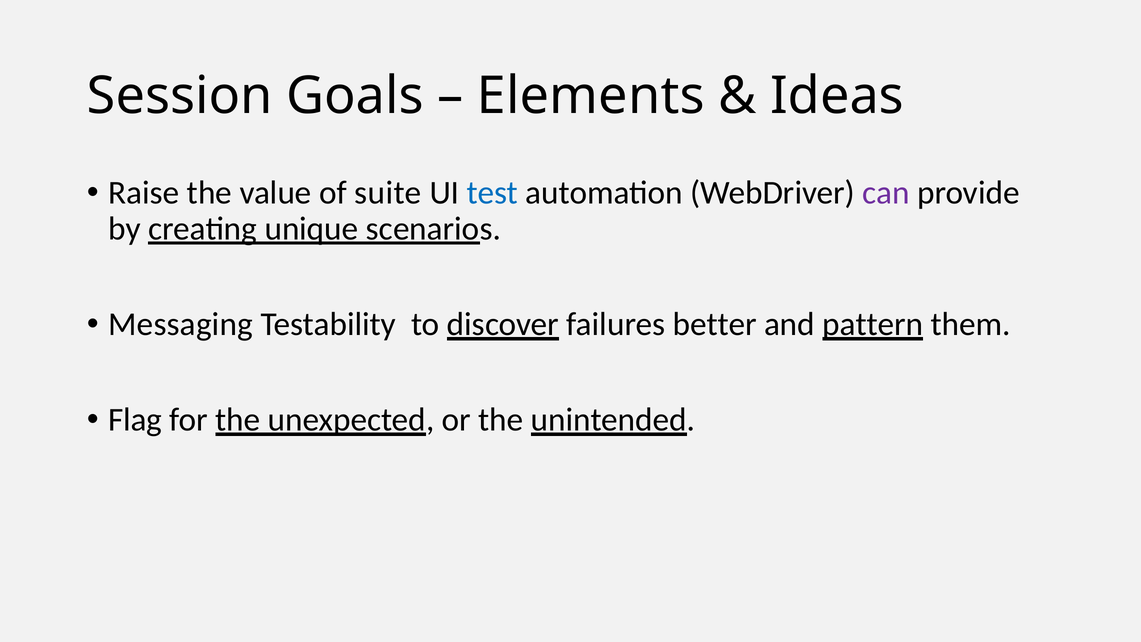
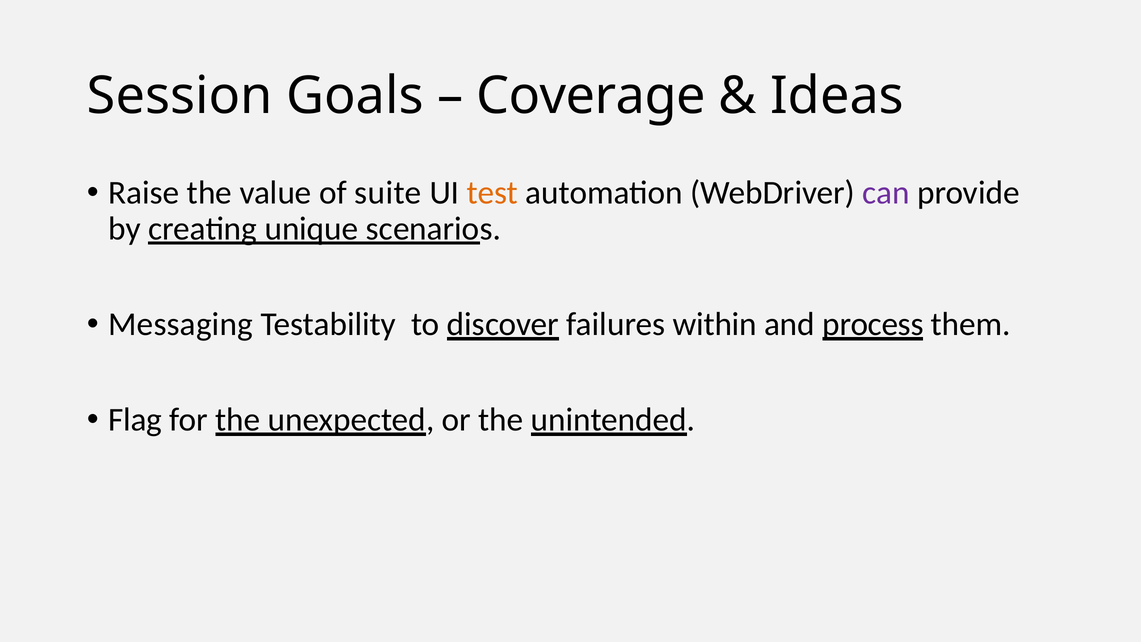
Elements: Elements -> Coverage
test colour: blue -> orange
better: better -> within
pattern: pattern -> process
